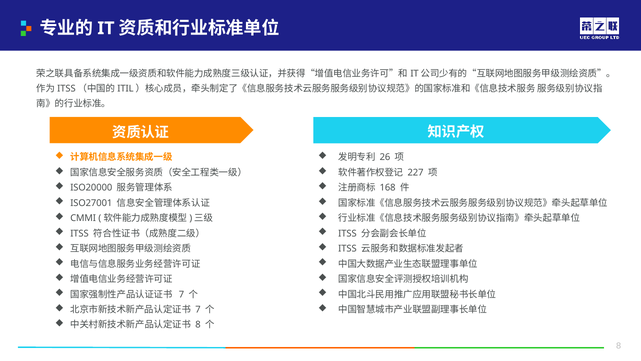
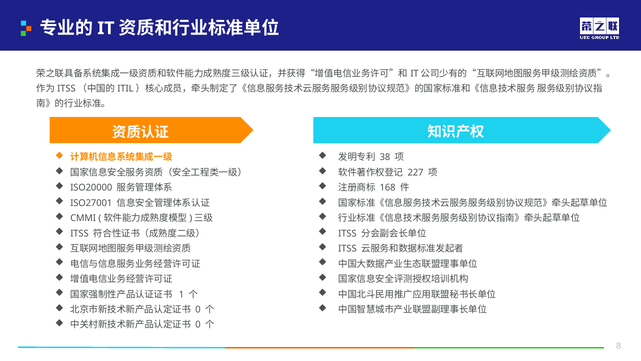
26: 26 -> 38
7 at (181, 294): 7 -> 1
7 at (198, 309): 7 -> 0
8 at (198, 325): 8 -> 0
